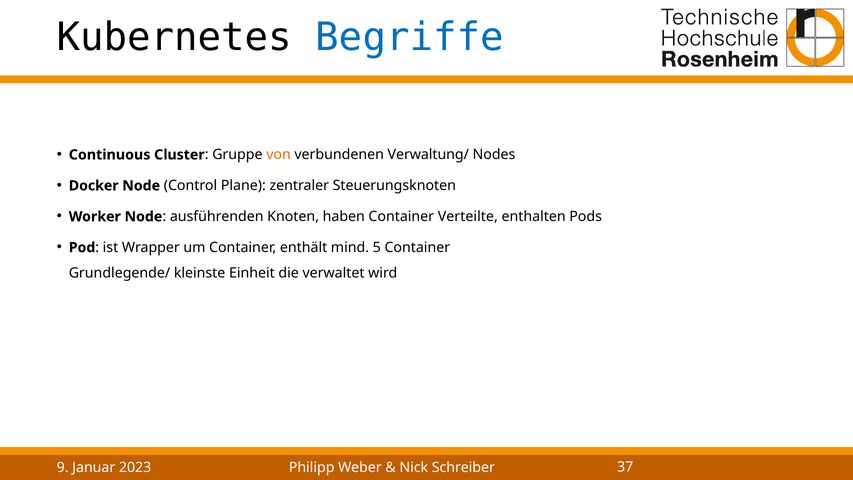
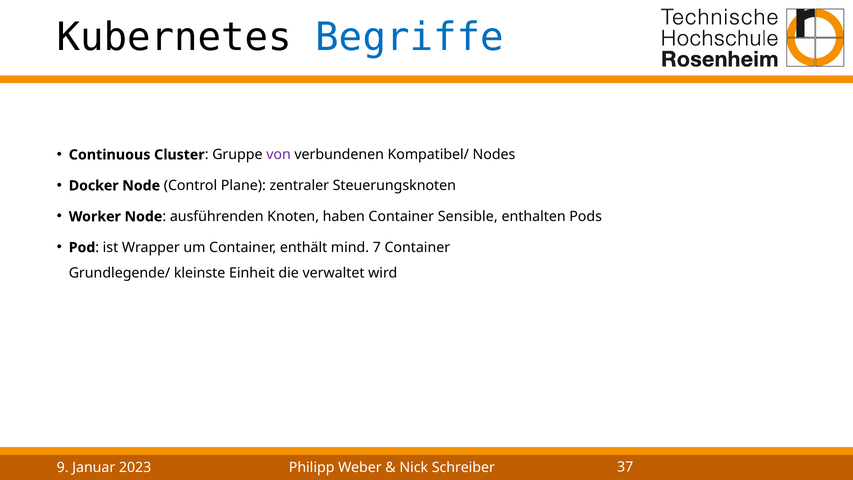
von colour: orange -> purple
Verwaltung/: Verwaltung/ -> Kompatibel/
Verteilte: Verteilte -> Sensible
5: 5 -> 7
